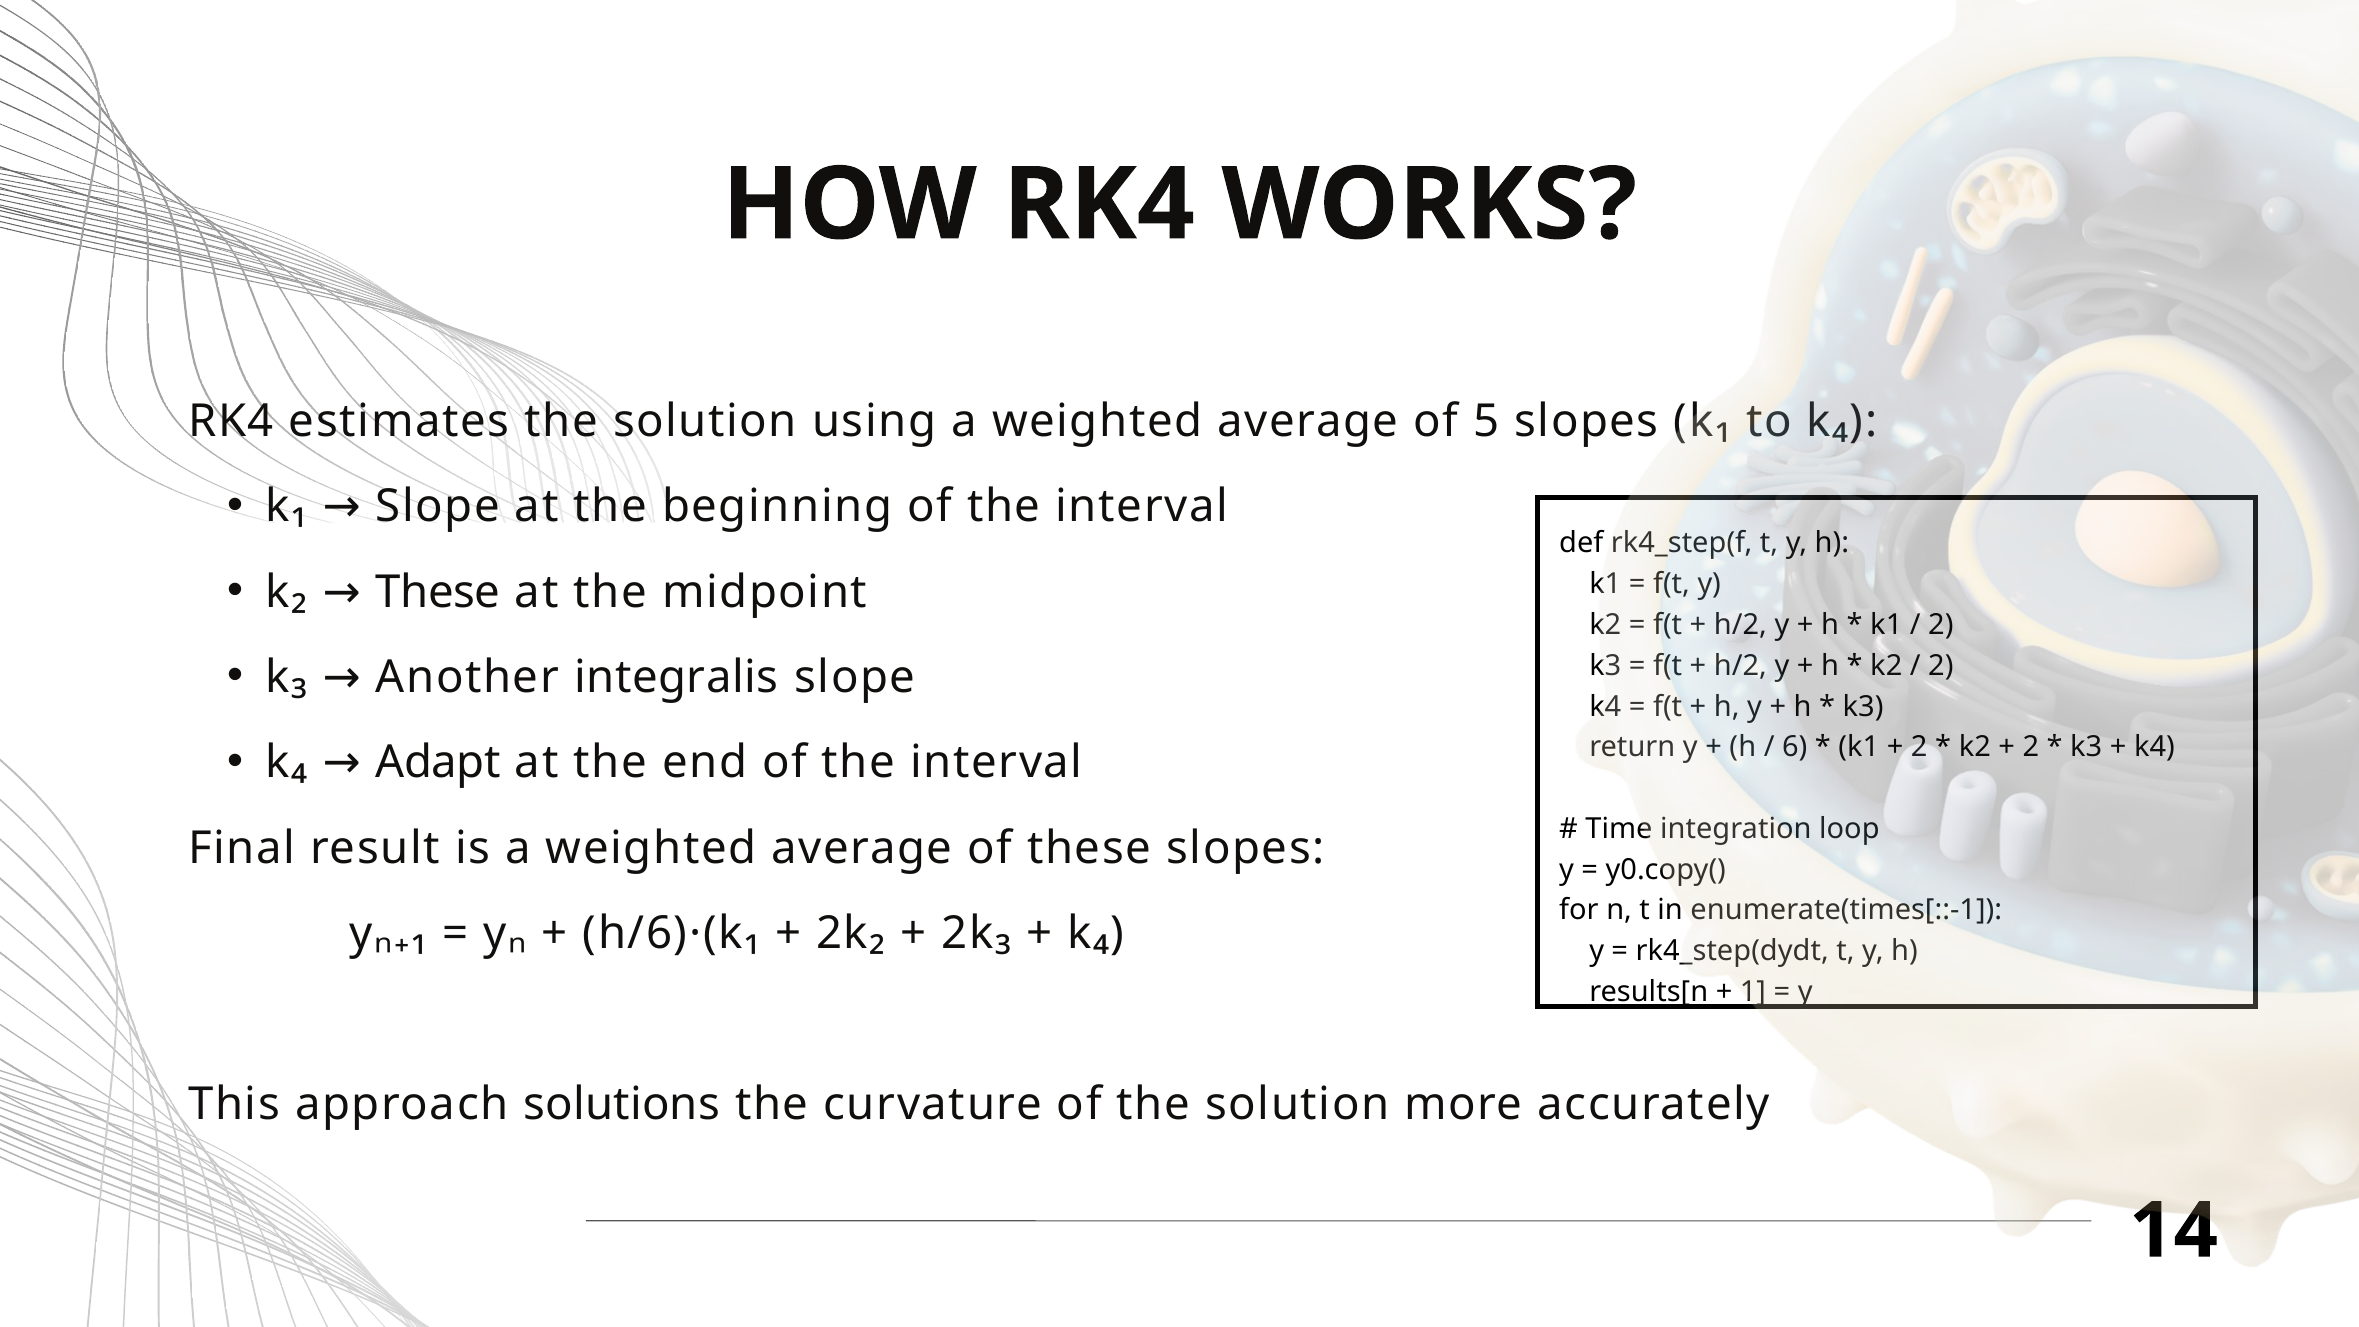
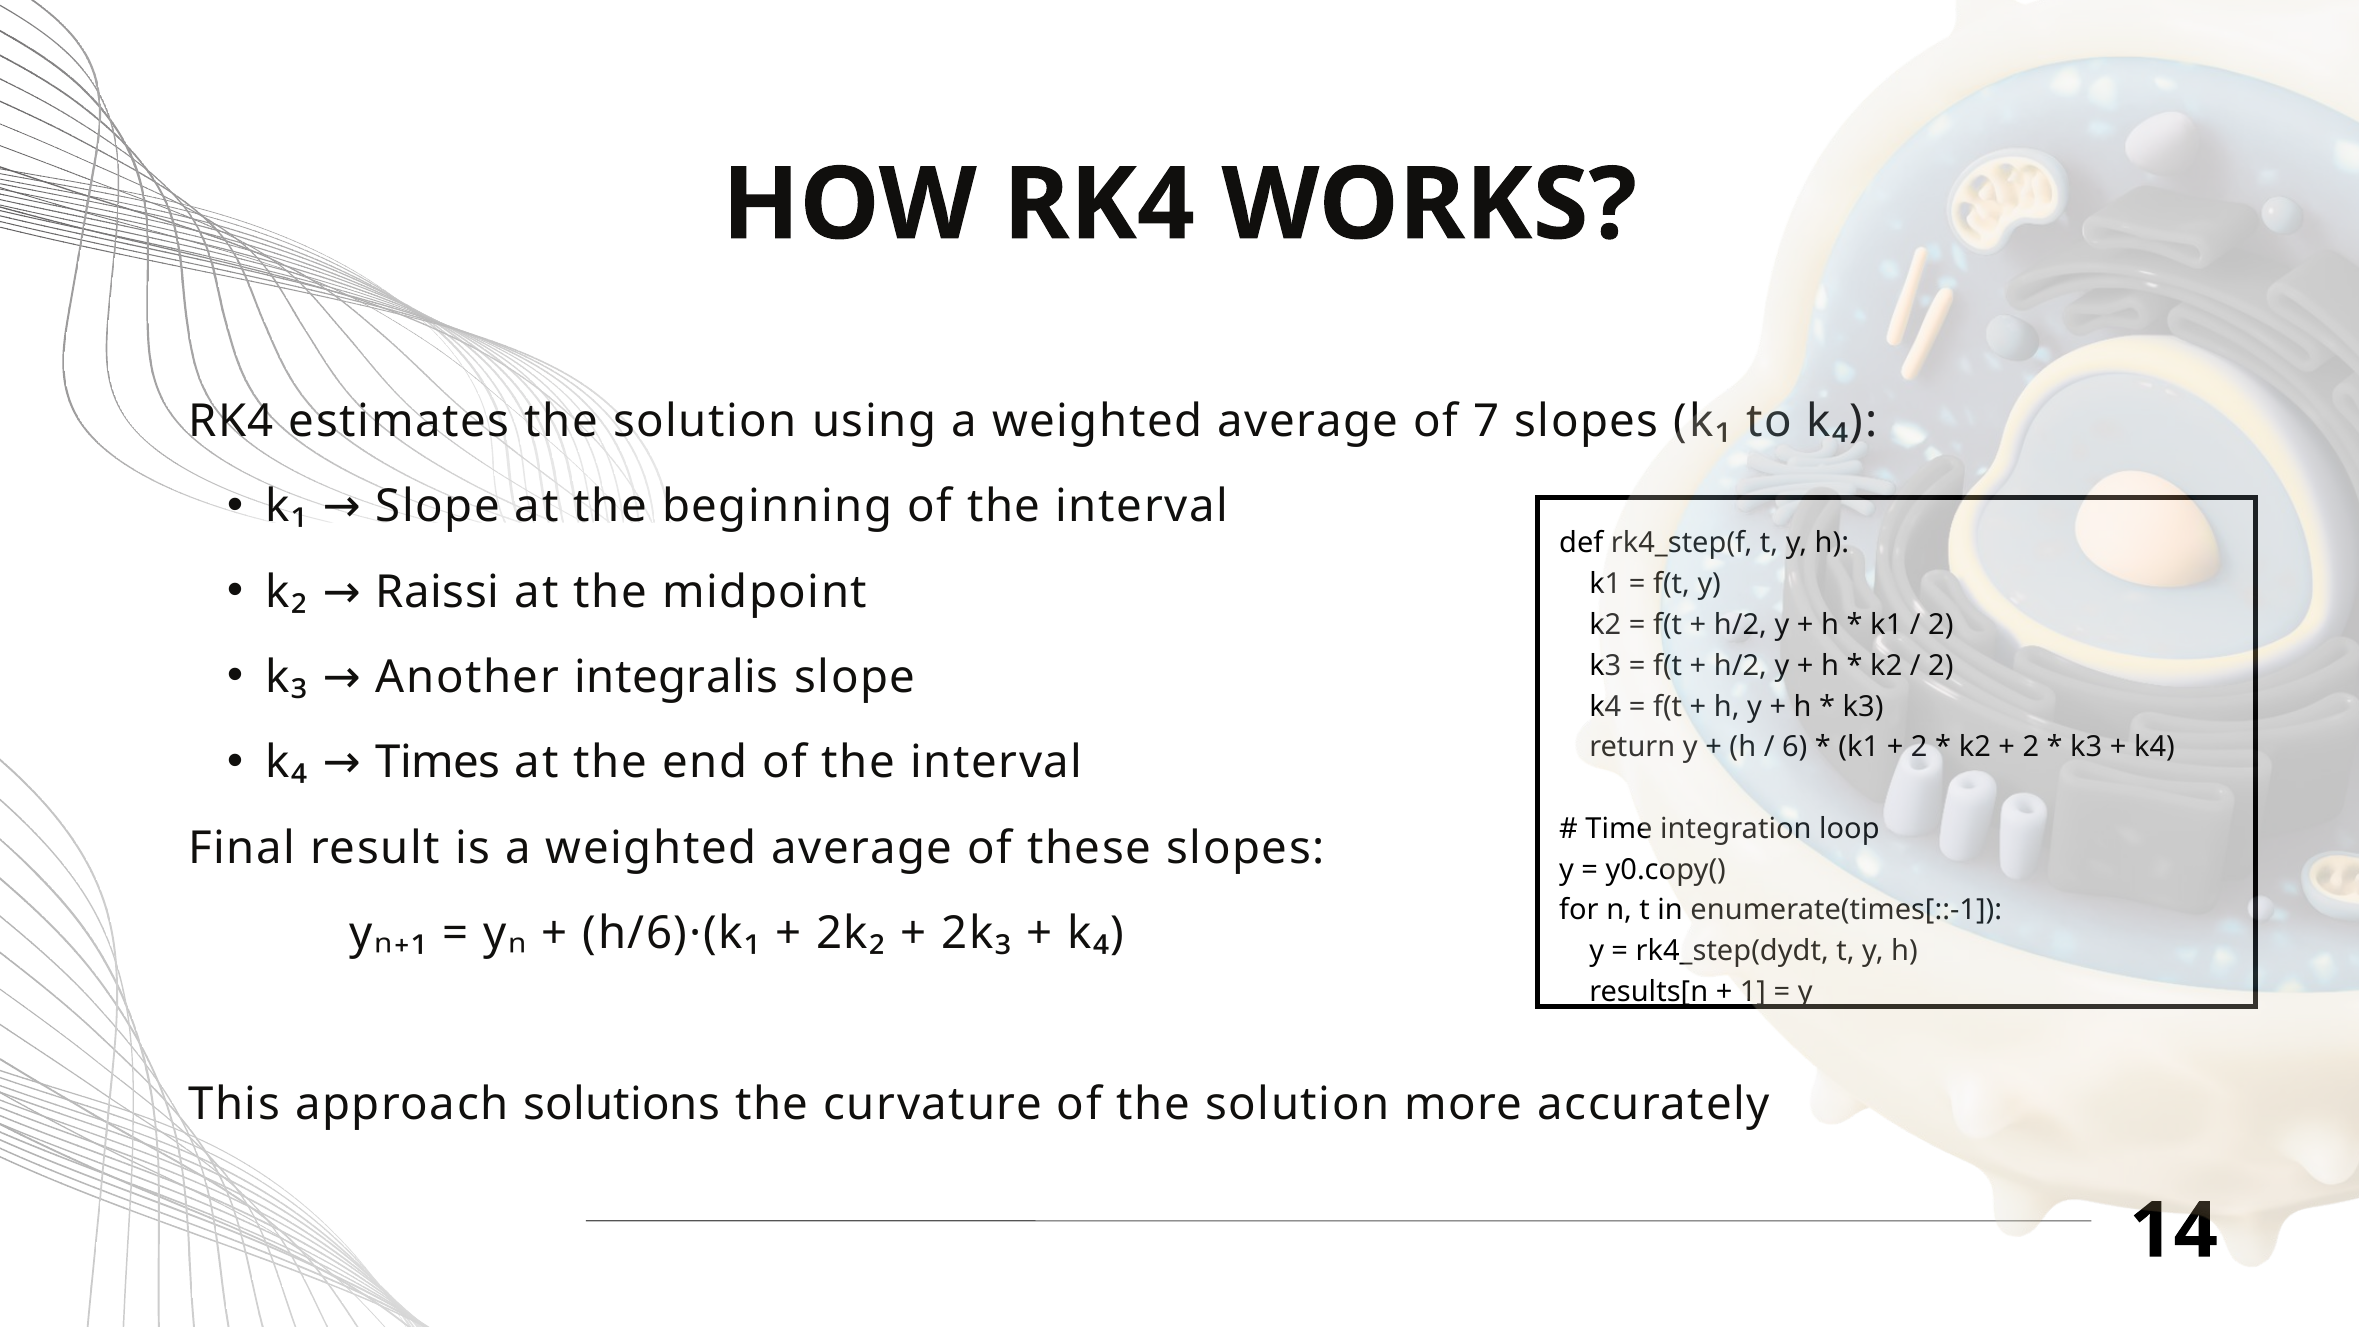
5: 5 -> 7
k₂ These: These -> Raissi
Adapt: Adapt -> Times
